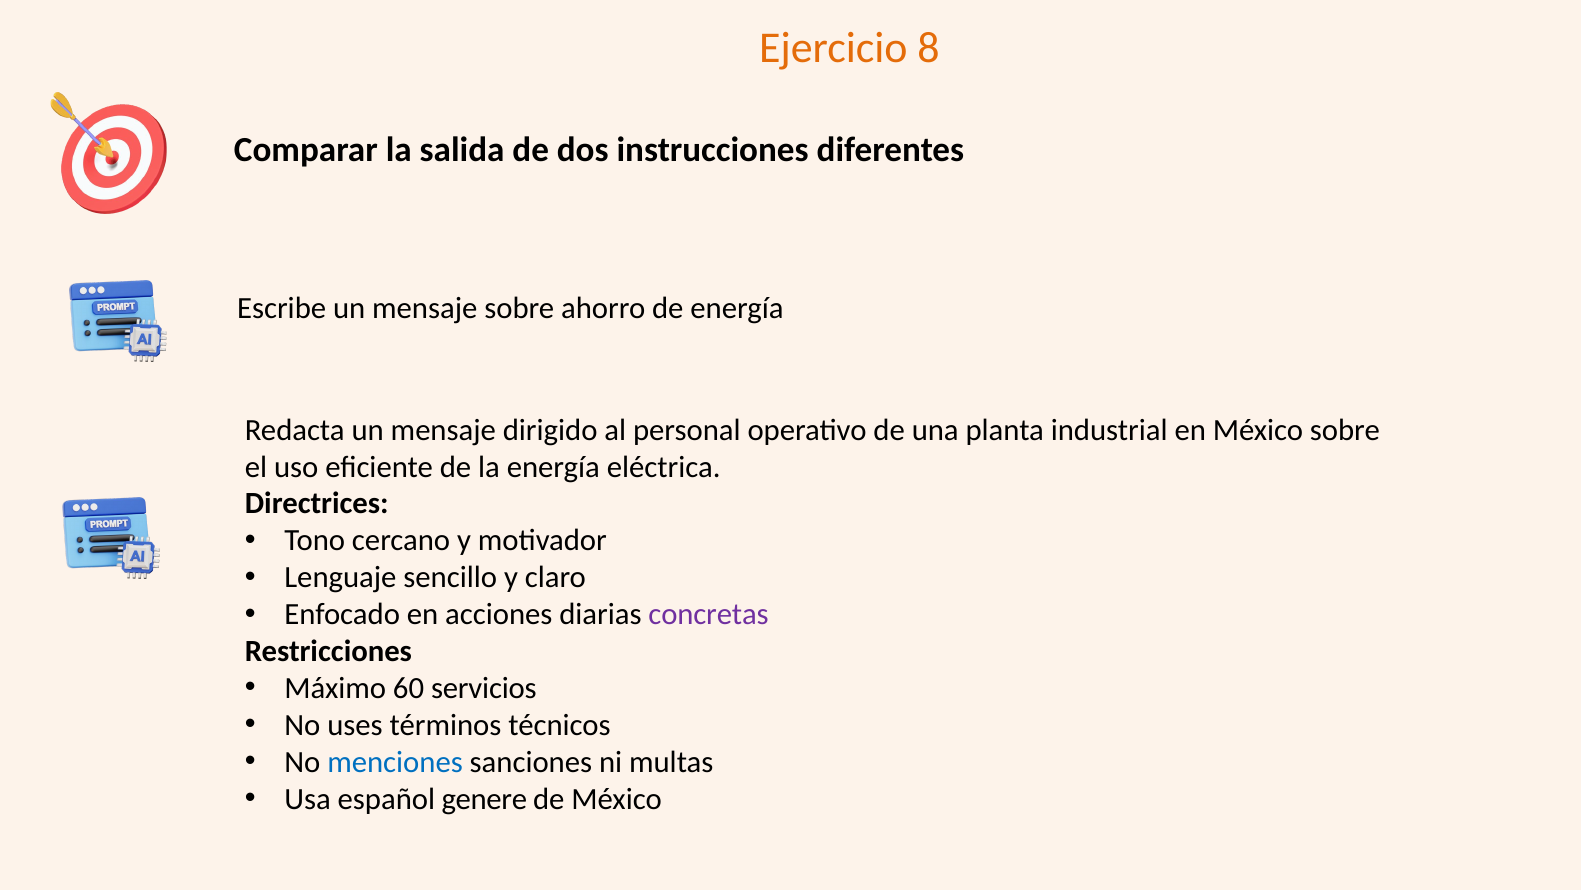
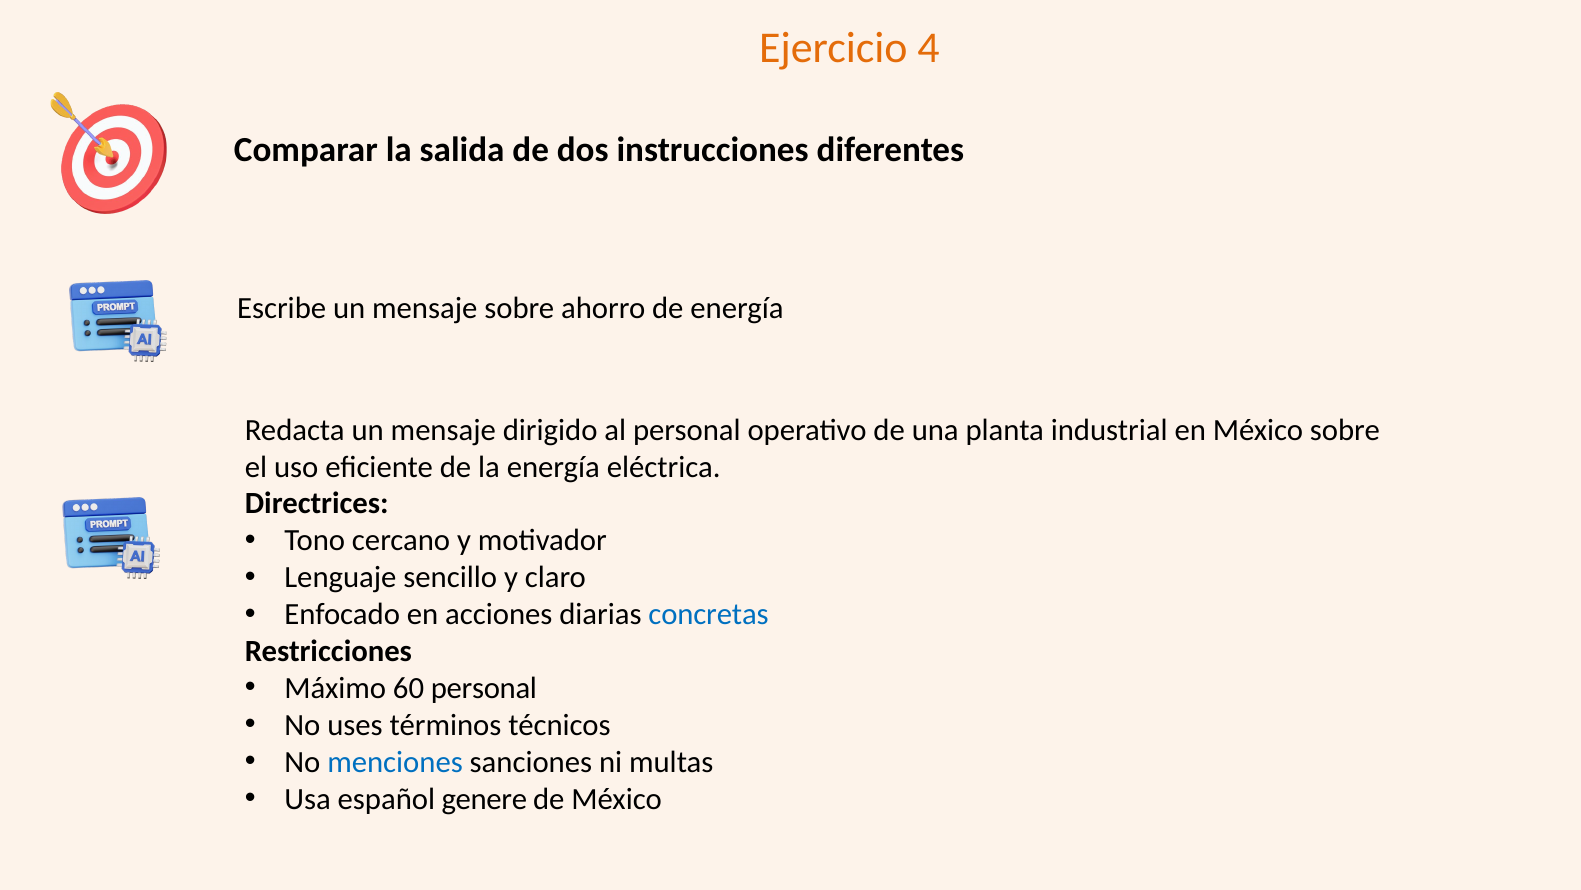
8: 8 -> 4
concretas colour: purple -> blue
60 servicios: servicios -> personal
